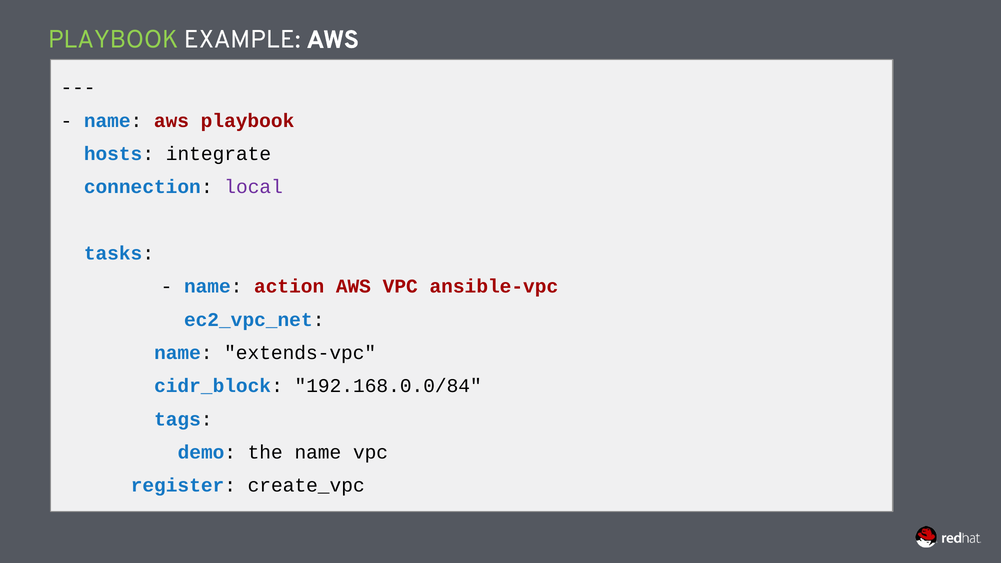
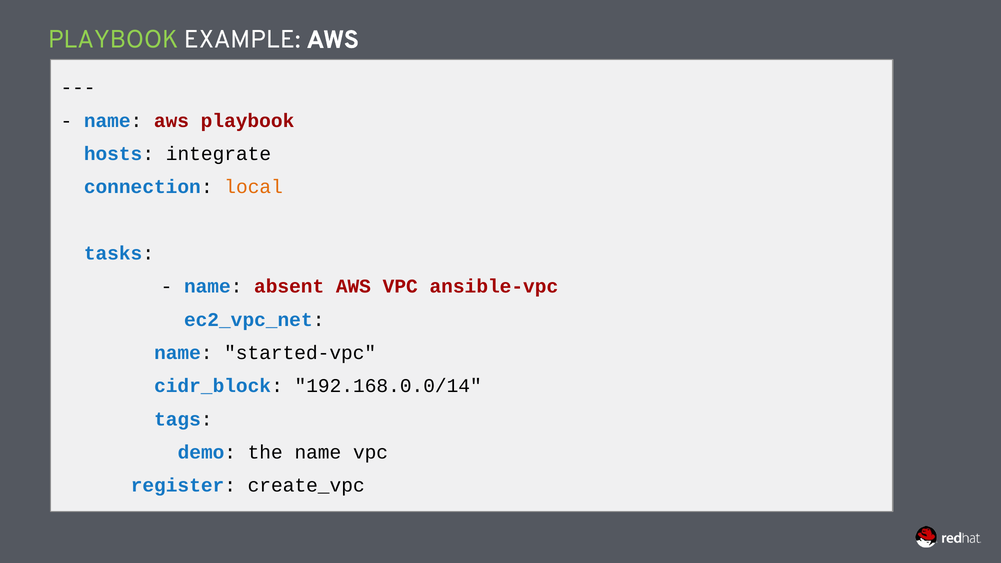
local colour: purple -> orange
action: action -> absent
extends-vpc: extends-vpc -> started-vpc
192.168.0.0/84: 192.168.0.0/84 -> 192.168.0.0/14
